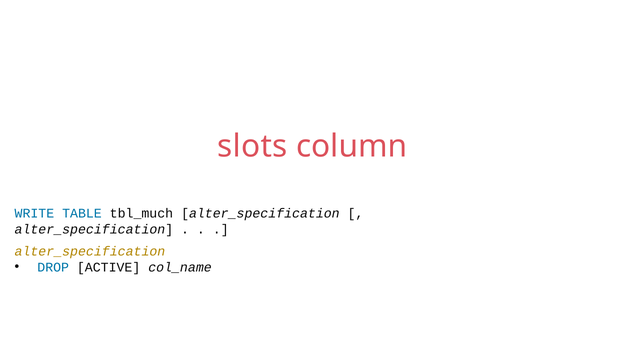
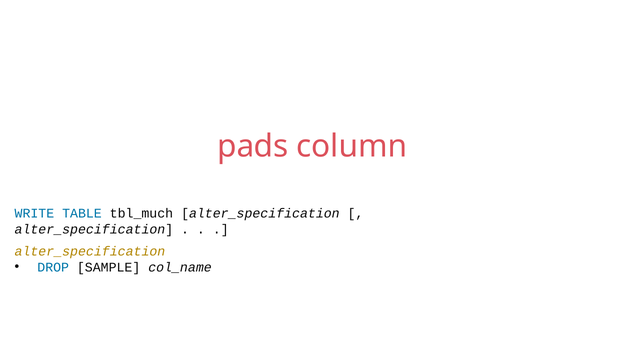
slots: slots -> pads
ACTIVE: ACTIVE -> SAMPLE
